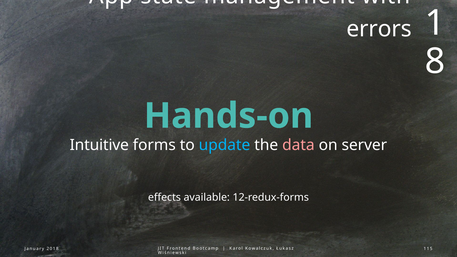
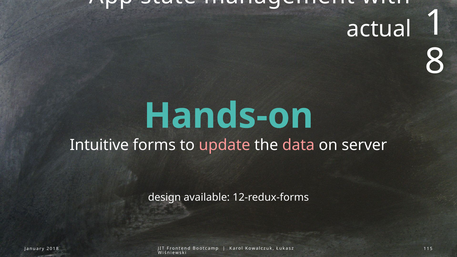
errors: errors -> actual
update colour: light blue -> pink
effects: effects -> design
